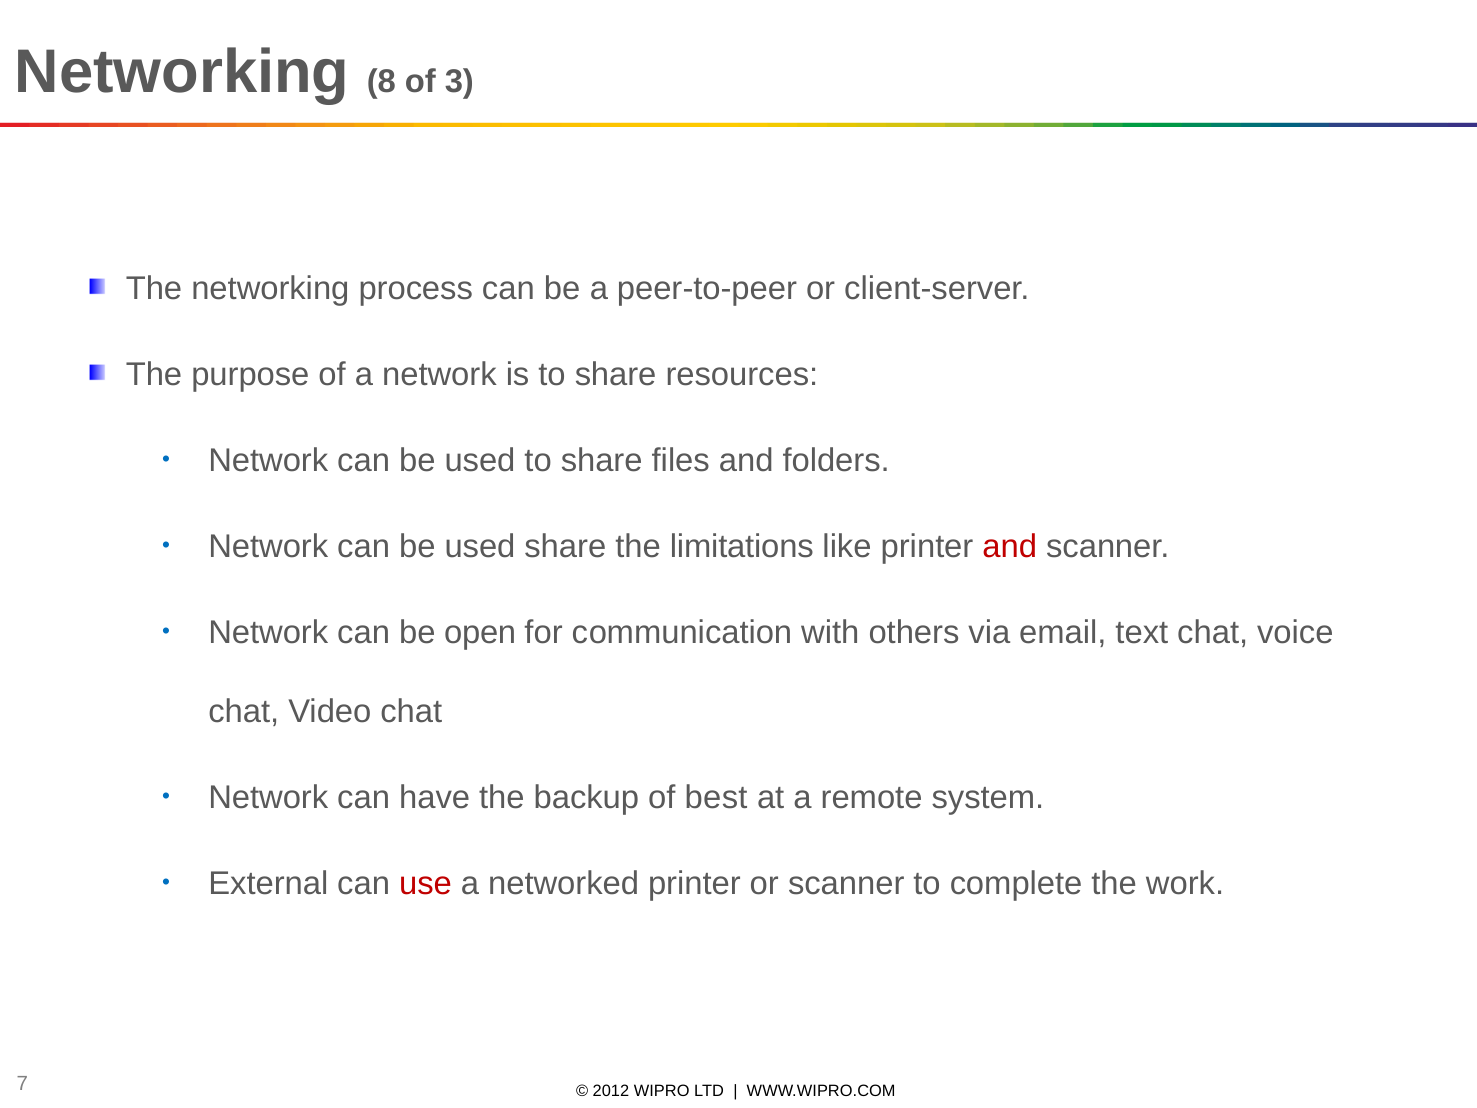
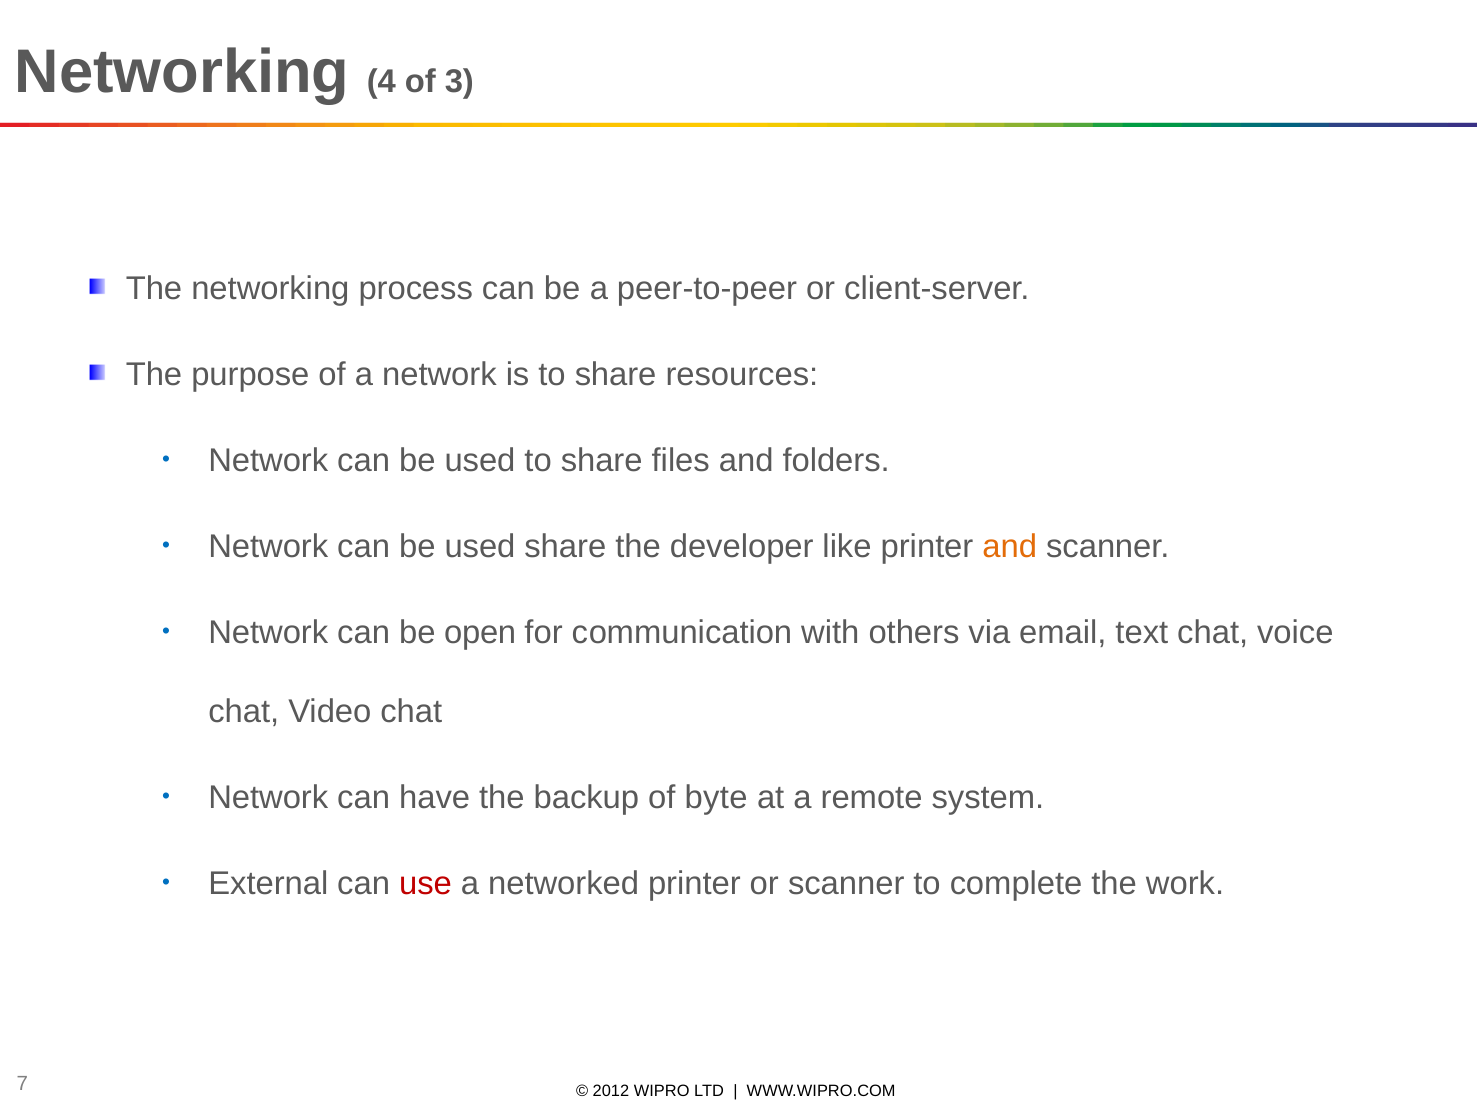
8: 8 -> 4
limitations: limitations -> developer
and at (1010, 547) colour: red -> orange
best: best -> byte
